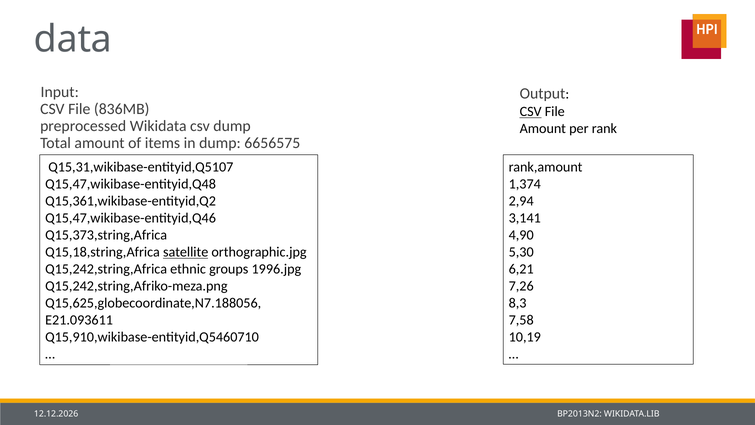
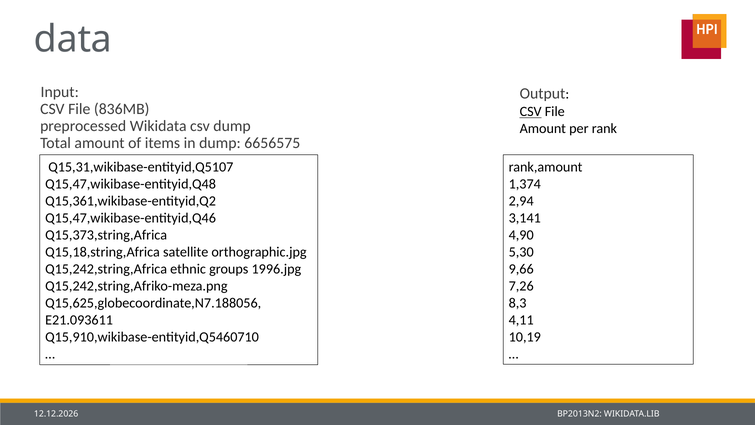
satellite underline: present -> none
6,21: 6,21 -> 9,66
7,58: 7,58 -> 4,11
